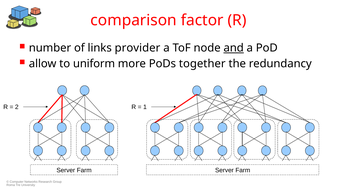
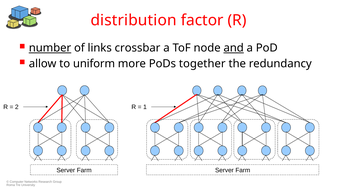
comparison: comparison -> distribution
number underline: none -> present
provider: provider -> crossbar
